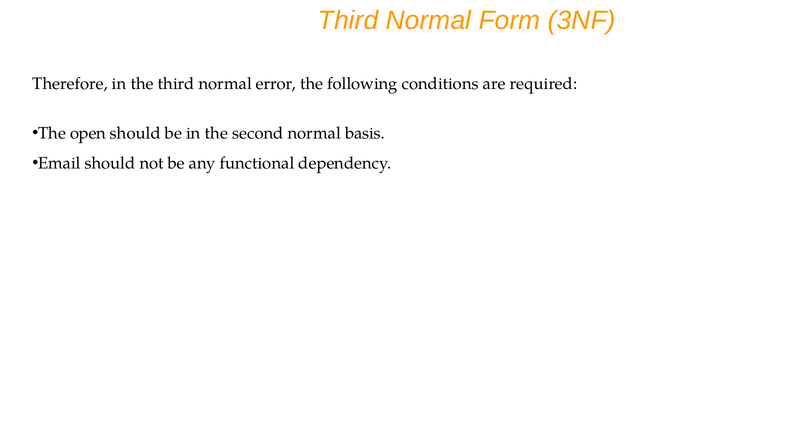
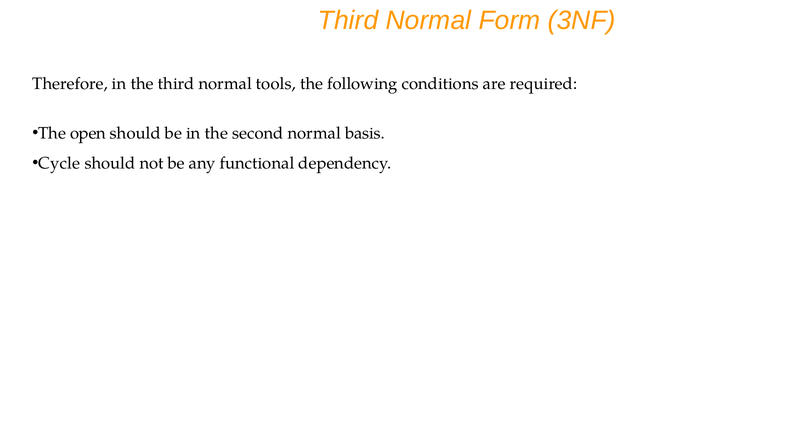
error: error -> tools
Email: Email -> Cycle
